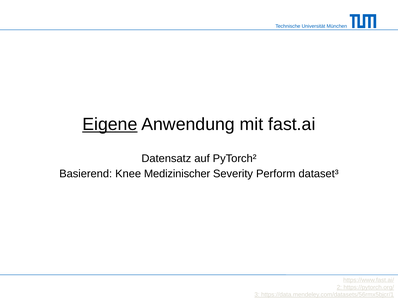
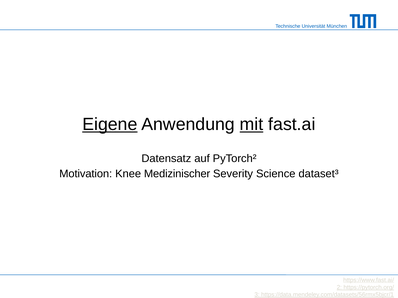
mit underline: none -> present
Basierend: Basierend -> Motivation
Perform: Perform -> Science
